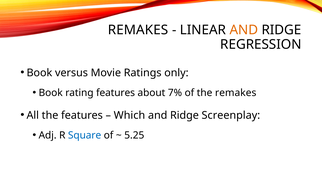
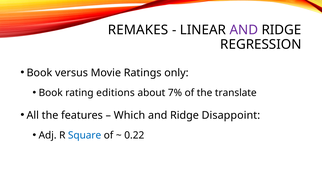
AND at (244, 30) colour: orange -> purple
rating features: features -> editions
the remakes: remakes -> translate
Screenplay: Screenplay -> Disappoint
5.25: 5.25 -> 0.22
